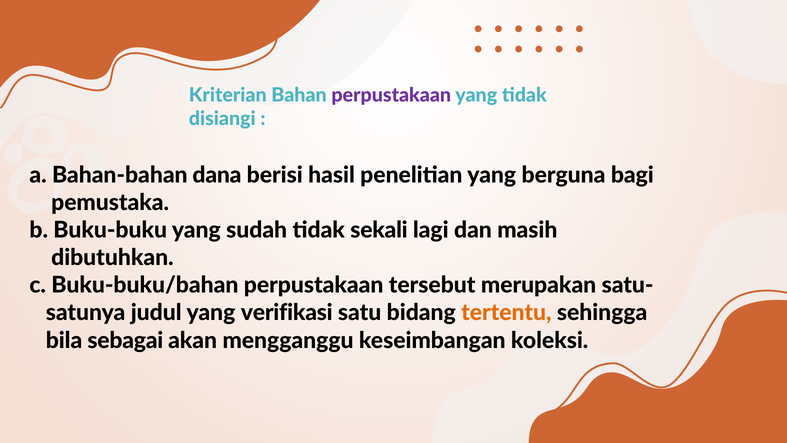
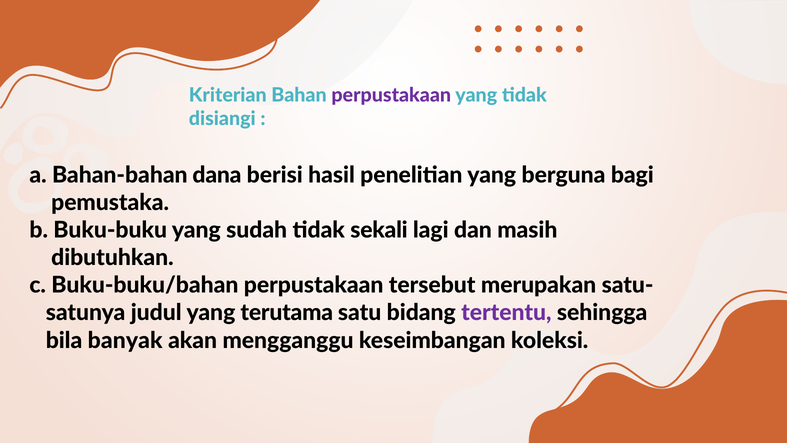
verifikasi: verifikasi -> terutama
tertentu colour: orange -> purple
sebagai: sebagai -> banyak
